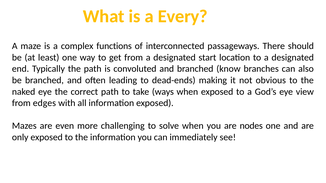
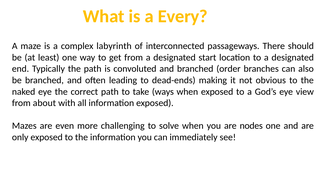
functions: functions -> labyrinth
know: know -> order
edges: edges -> about
